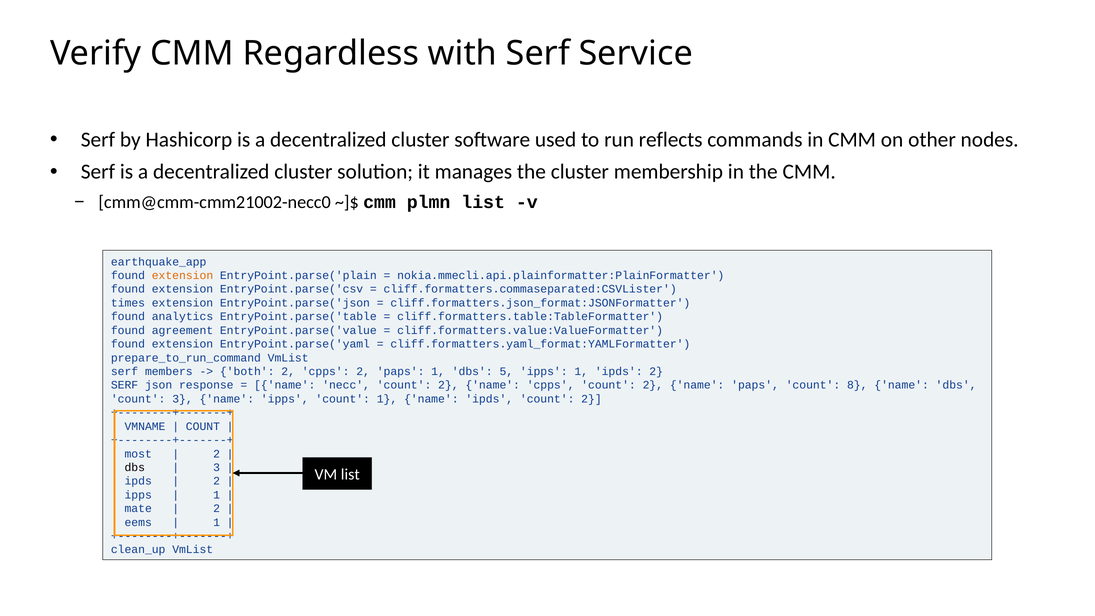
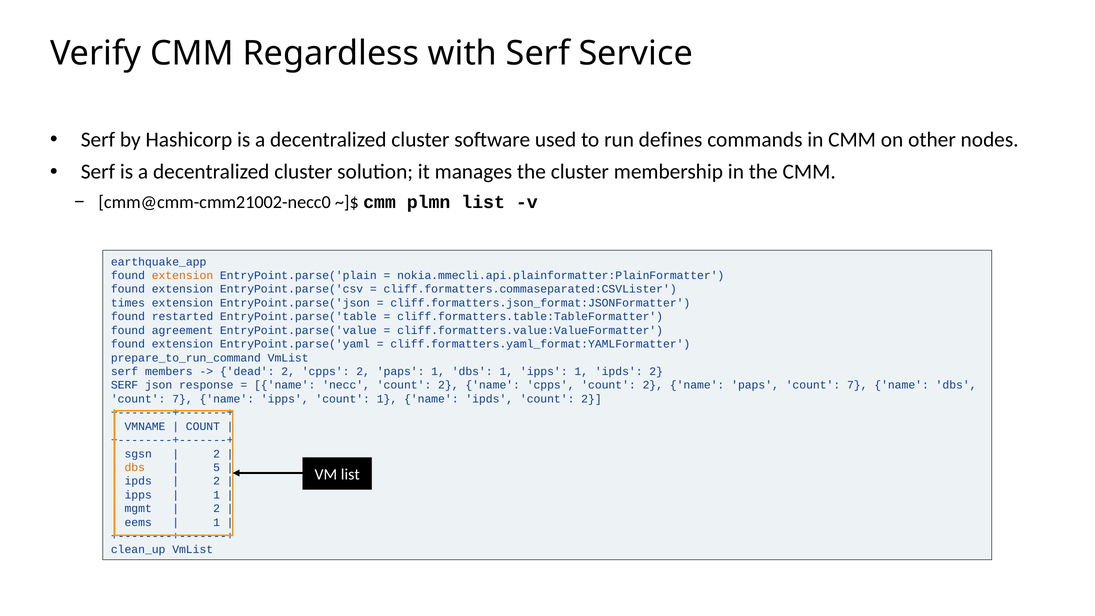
reflects: reflects -> defines
analytics: analytics -> restarted
both: both -> dead
dbs 5: 5 -> 1
paps count 8: 8 -> 7
3 at (183, 399): 3 -> 7
most: most -> sgsn
dbs at (135, 467) colour: black -> orange
3 at (217, 467): 3 -> 5
mate: mate -> mgmt
